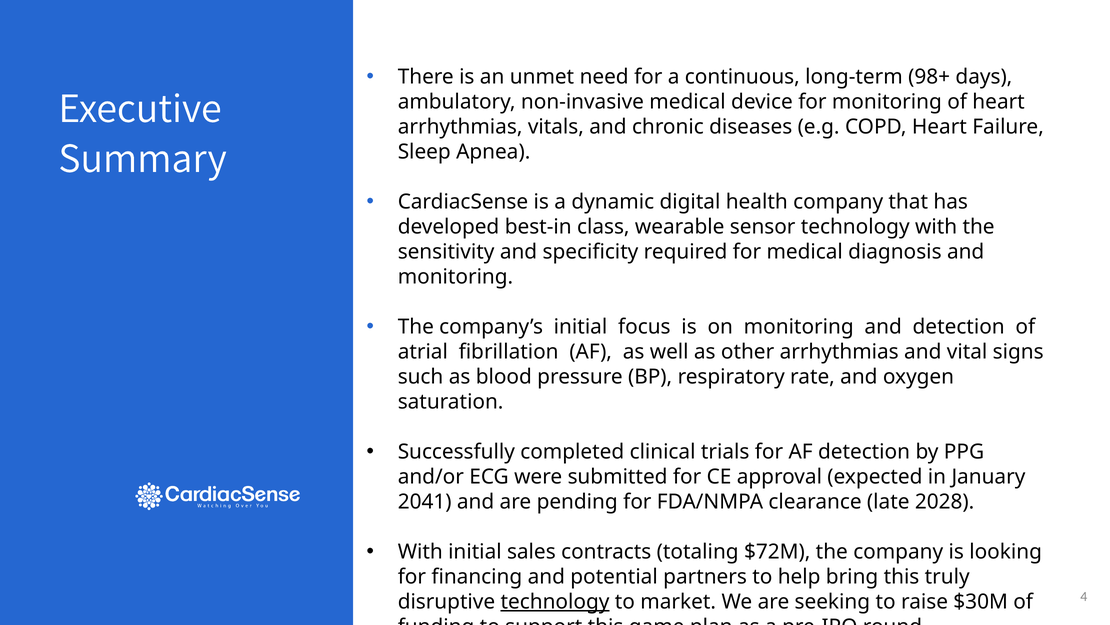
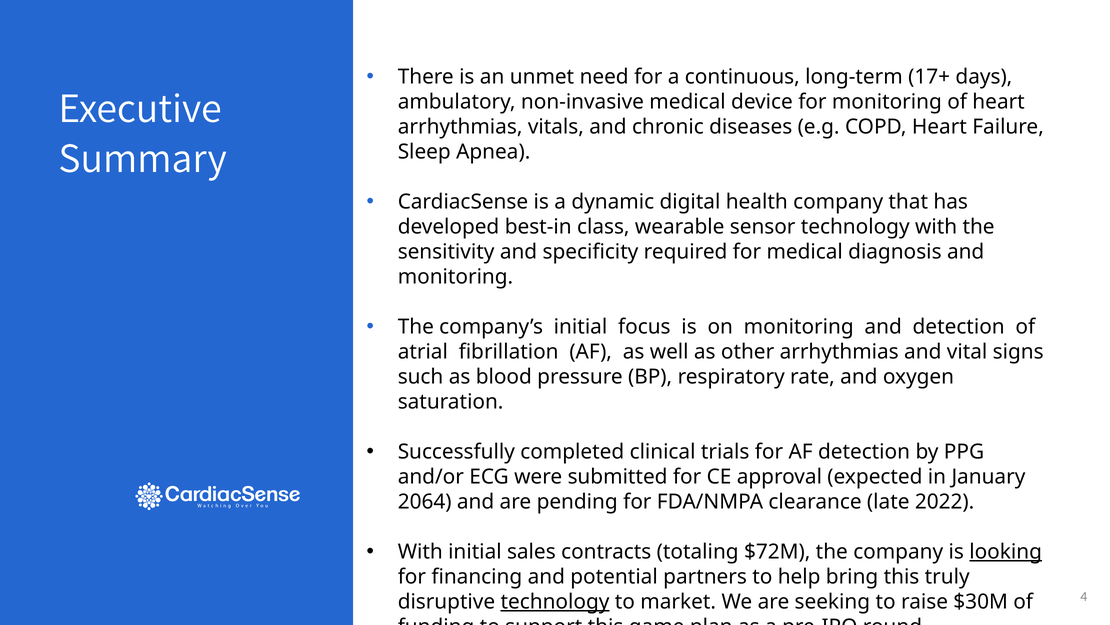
98+: 98+ -> 17+
2041: 2041 -> 2064
2028: 2028 -> 2022
looking underline: none -> present
